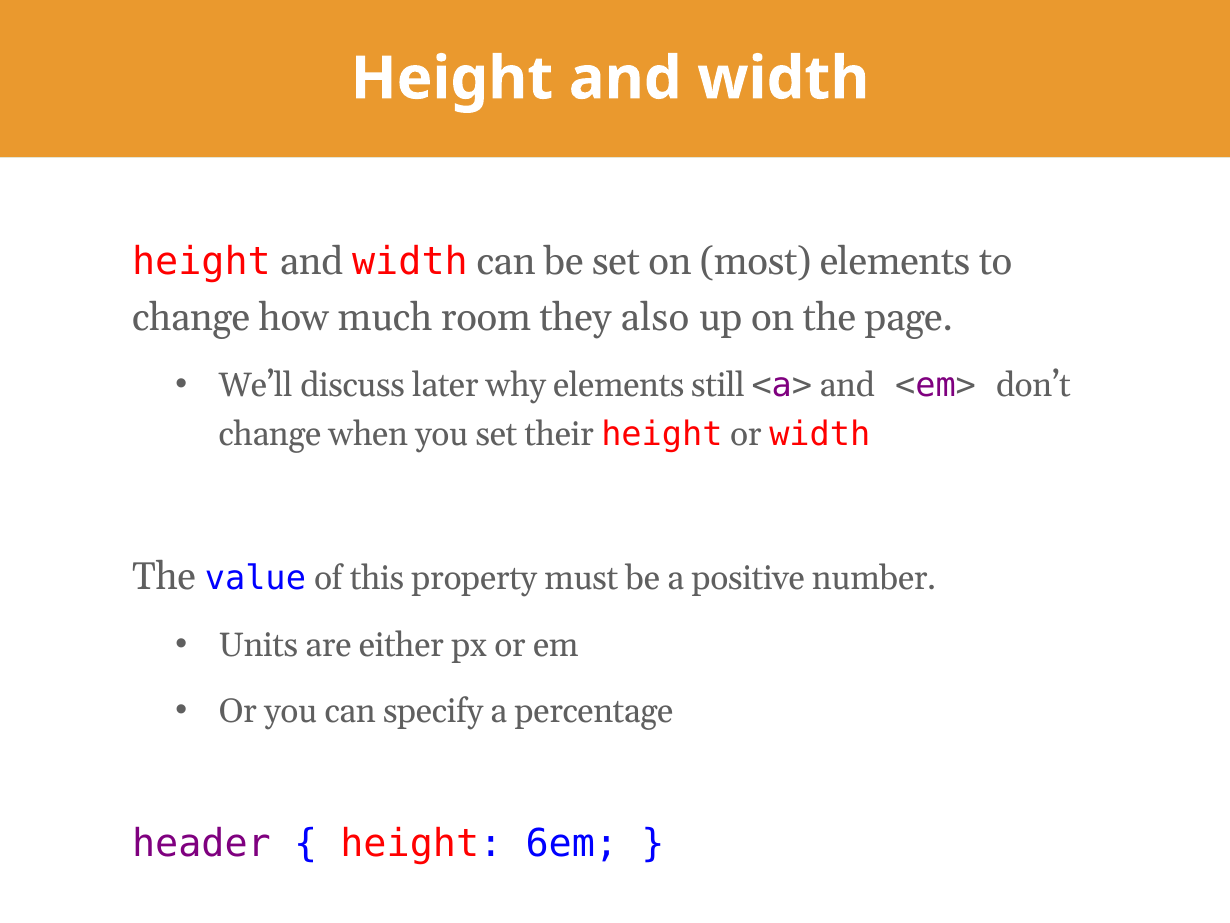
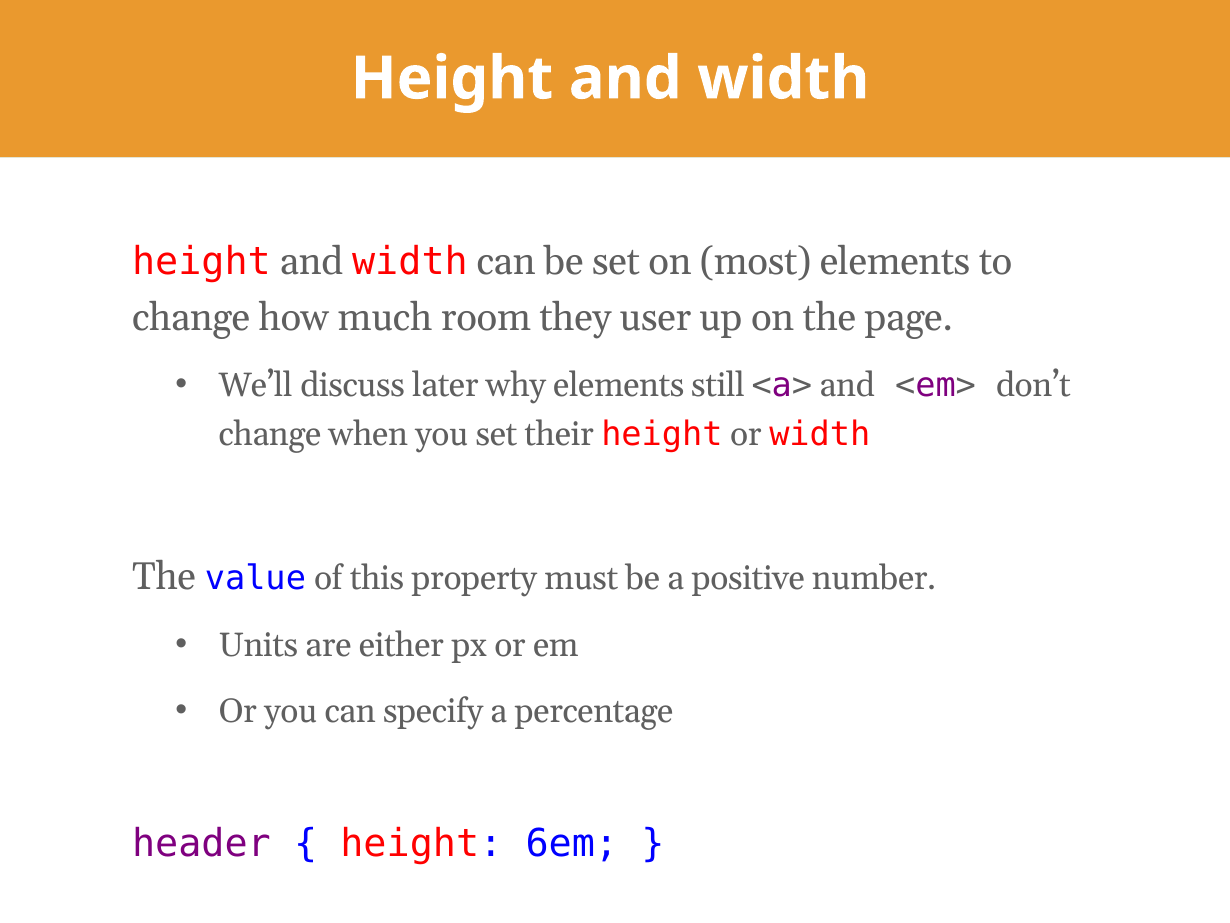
also: also -> user
